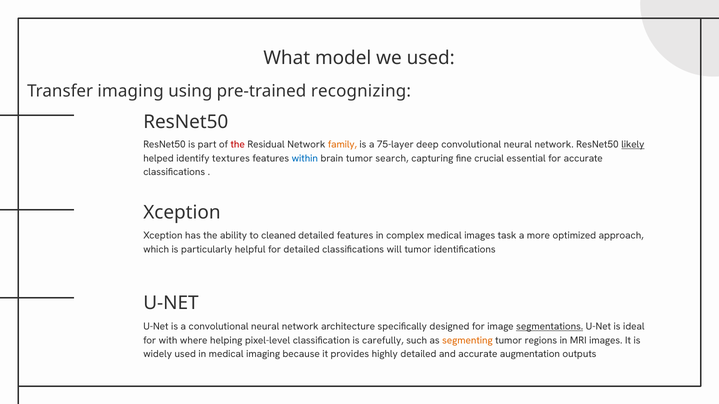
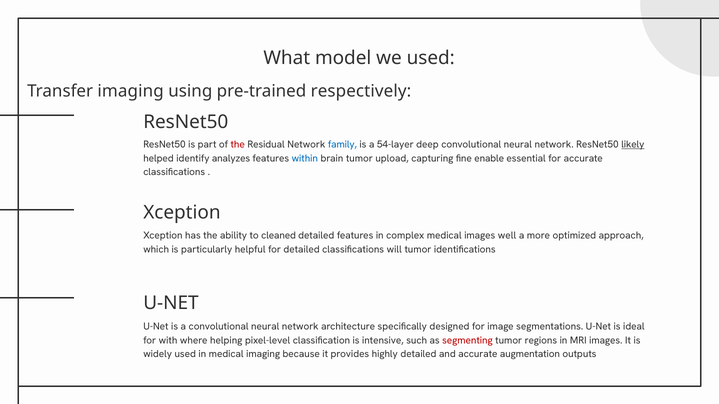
recognizing: recognizing -> respectively
family colour: orange -> blue
75-layer: 75-layer -> 54-layer
textures: textures -> analyzes
search: search -> upload
crucial: crucial -> enable
task: task -> well
segmentations underline: present -> none
carefully: carefully -> intensive
segmenting colour: orange -> red
